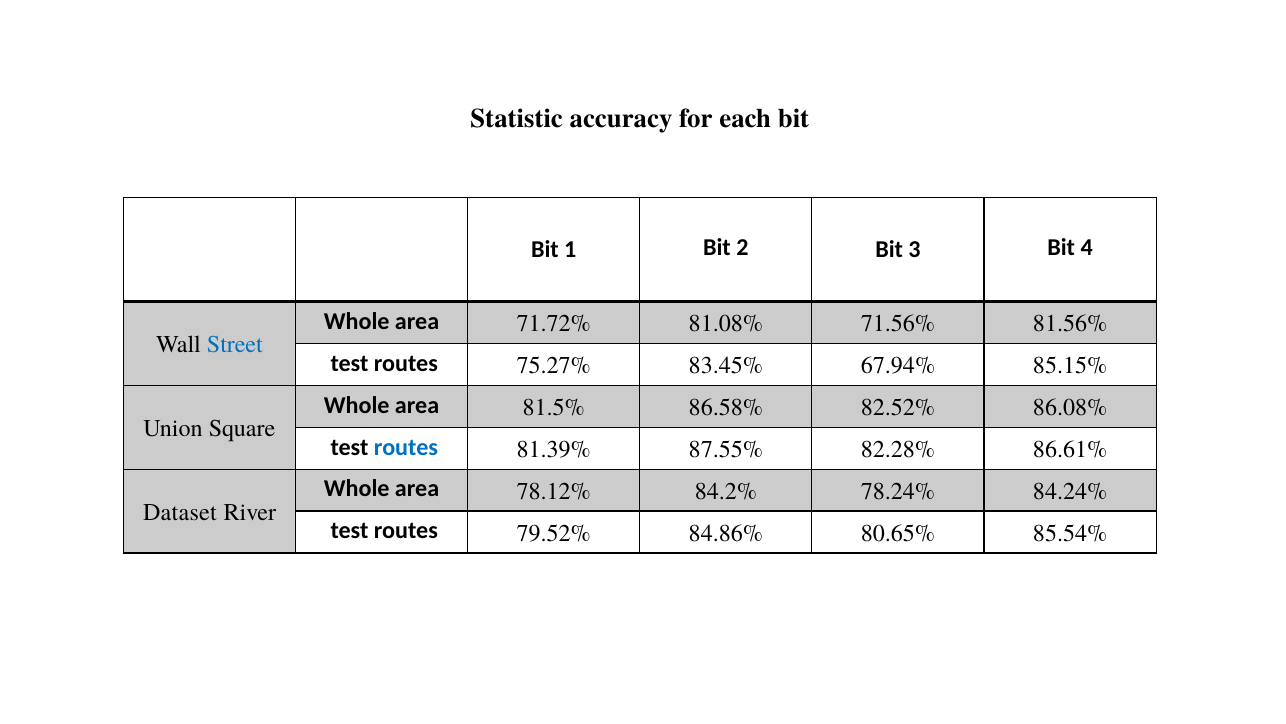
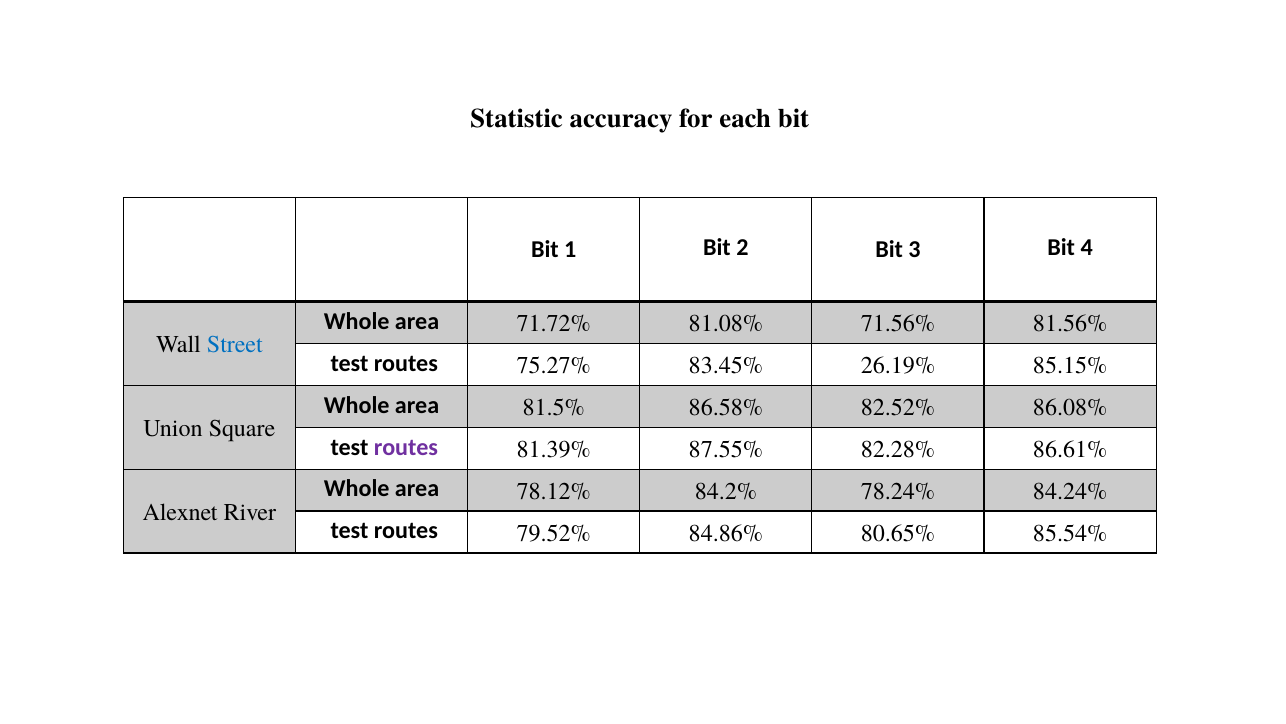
67.94%: 67.94% -> 26.19%
routes at (406, 447) colour: blue -> purple
Dataset: Dataset -> Alexnet
